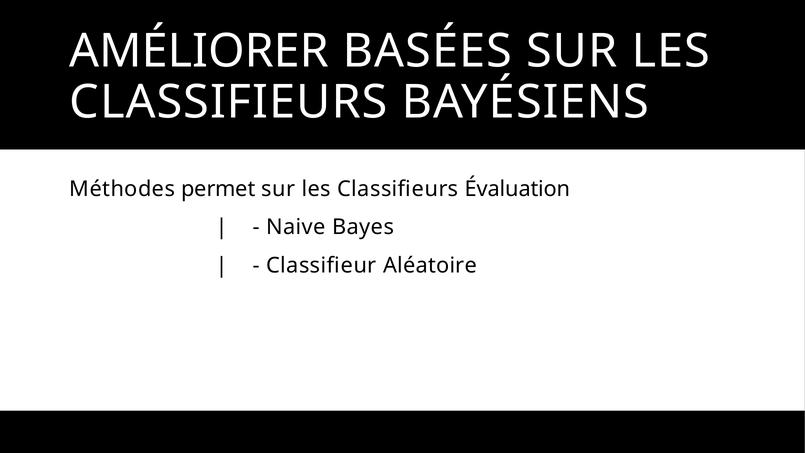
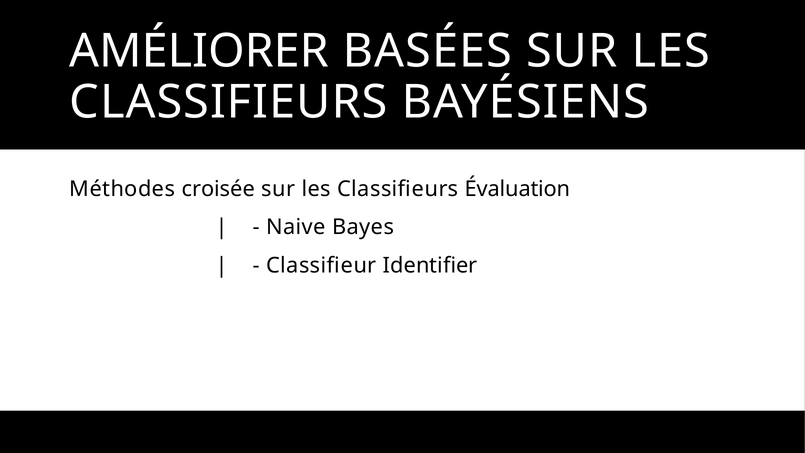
permet: permet -> croisée
Aléatoire: Aléatoire -> Identifier
